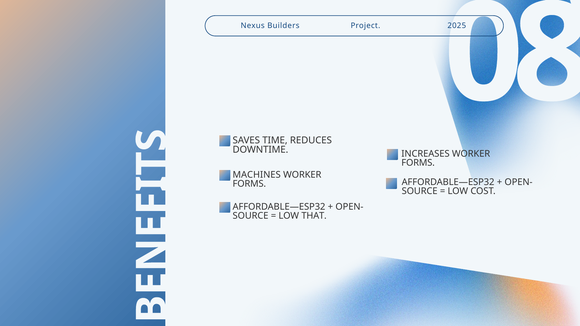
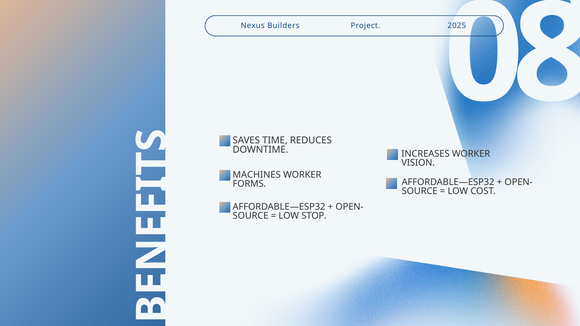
FORMS at (418, 163): FORMS -> VISION
THAT: THAT -> STOP
